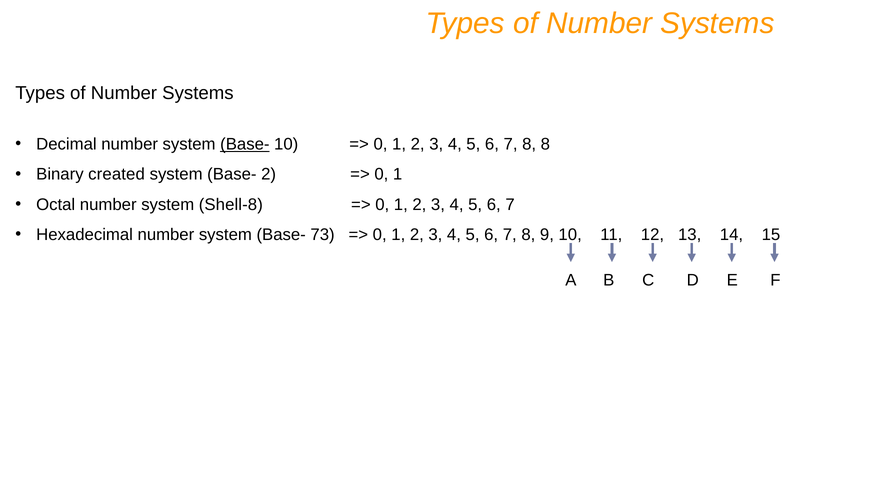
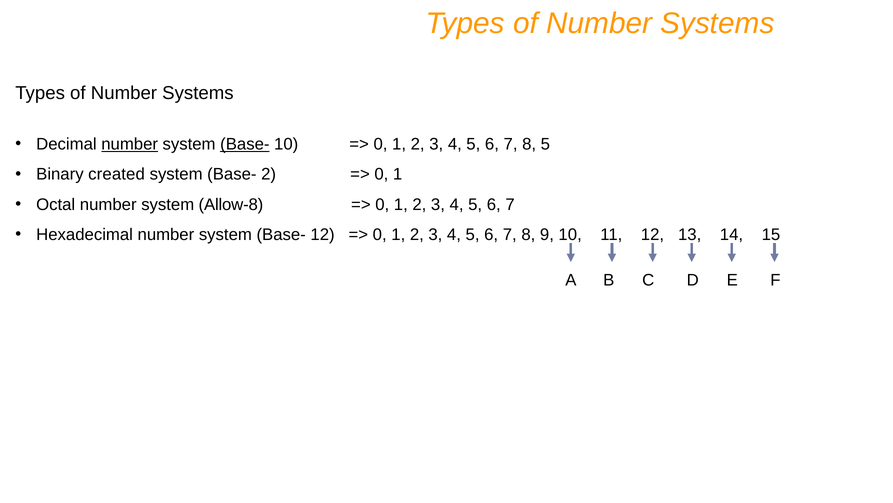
number at (130, 144) underline: none -> present
8 8: 8 -> 5
Shell-8: Shell-8 -> Allow-8
Base- 73: 73 -> 12
